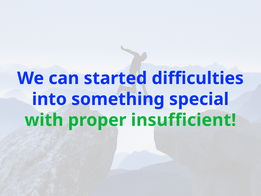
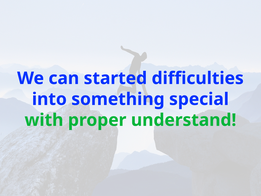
insufficient: insufficient -> understand
